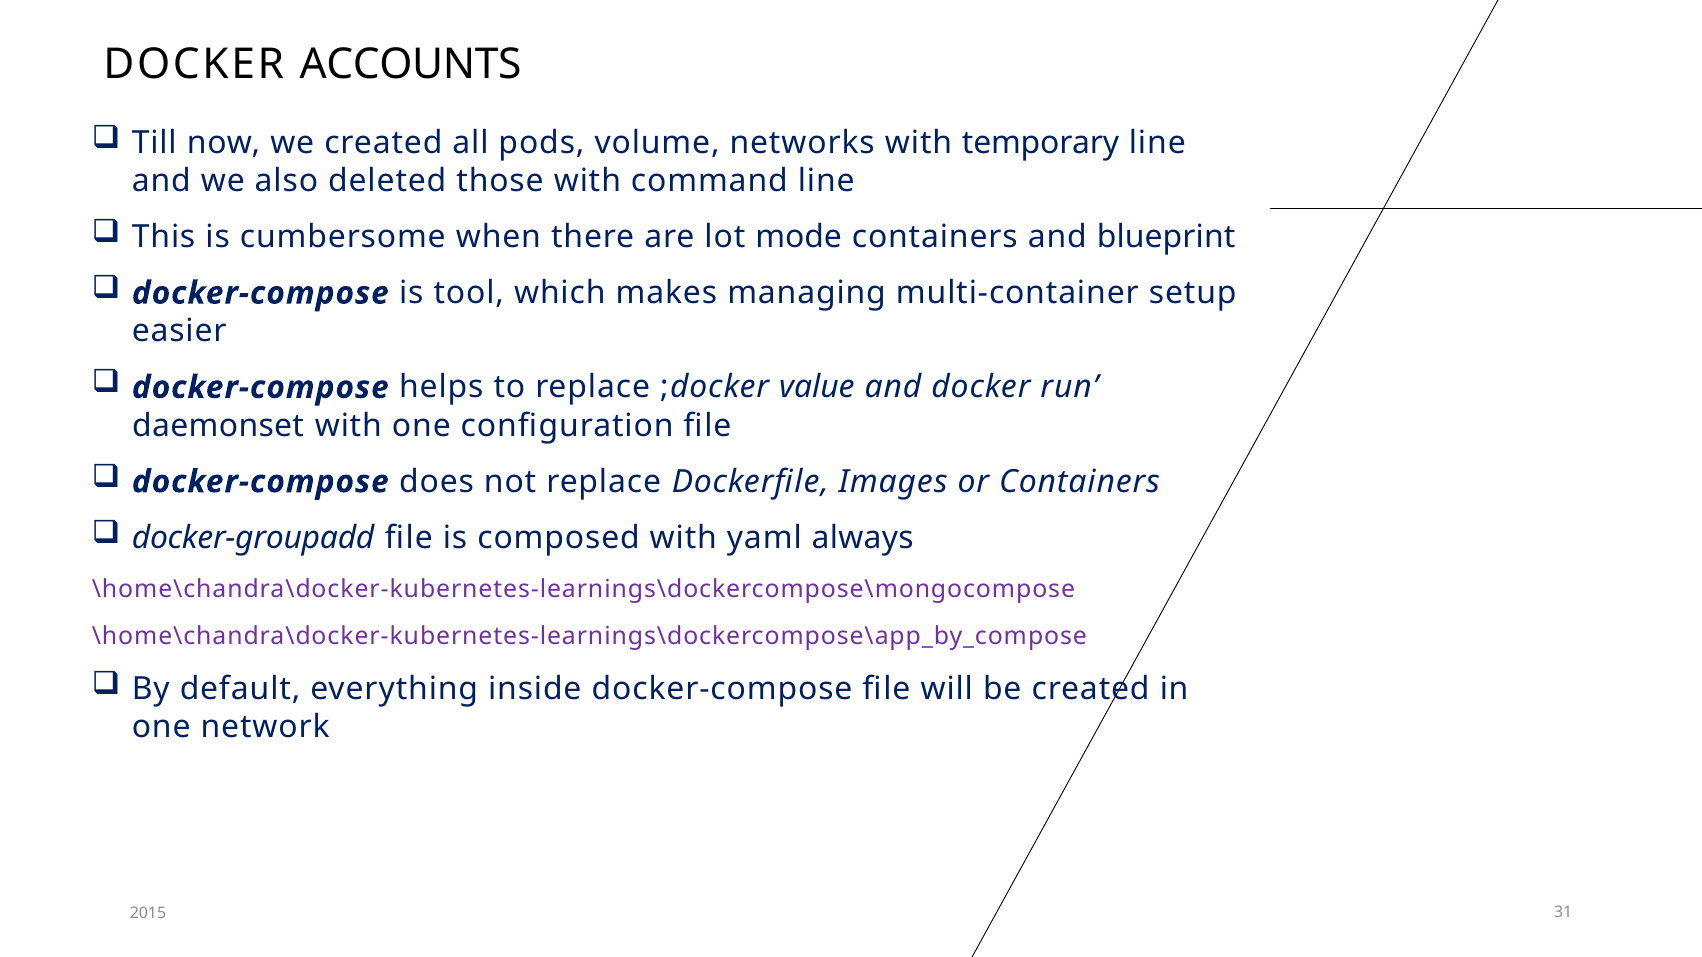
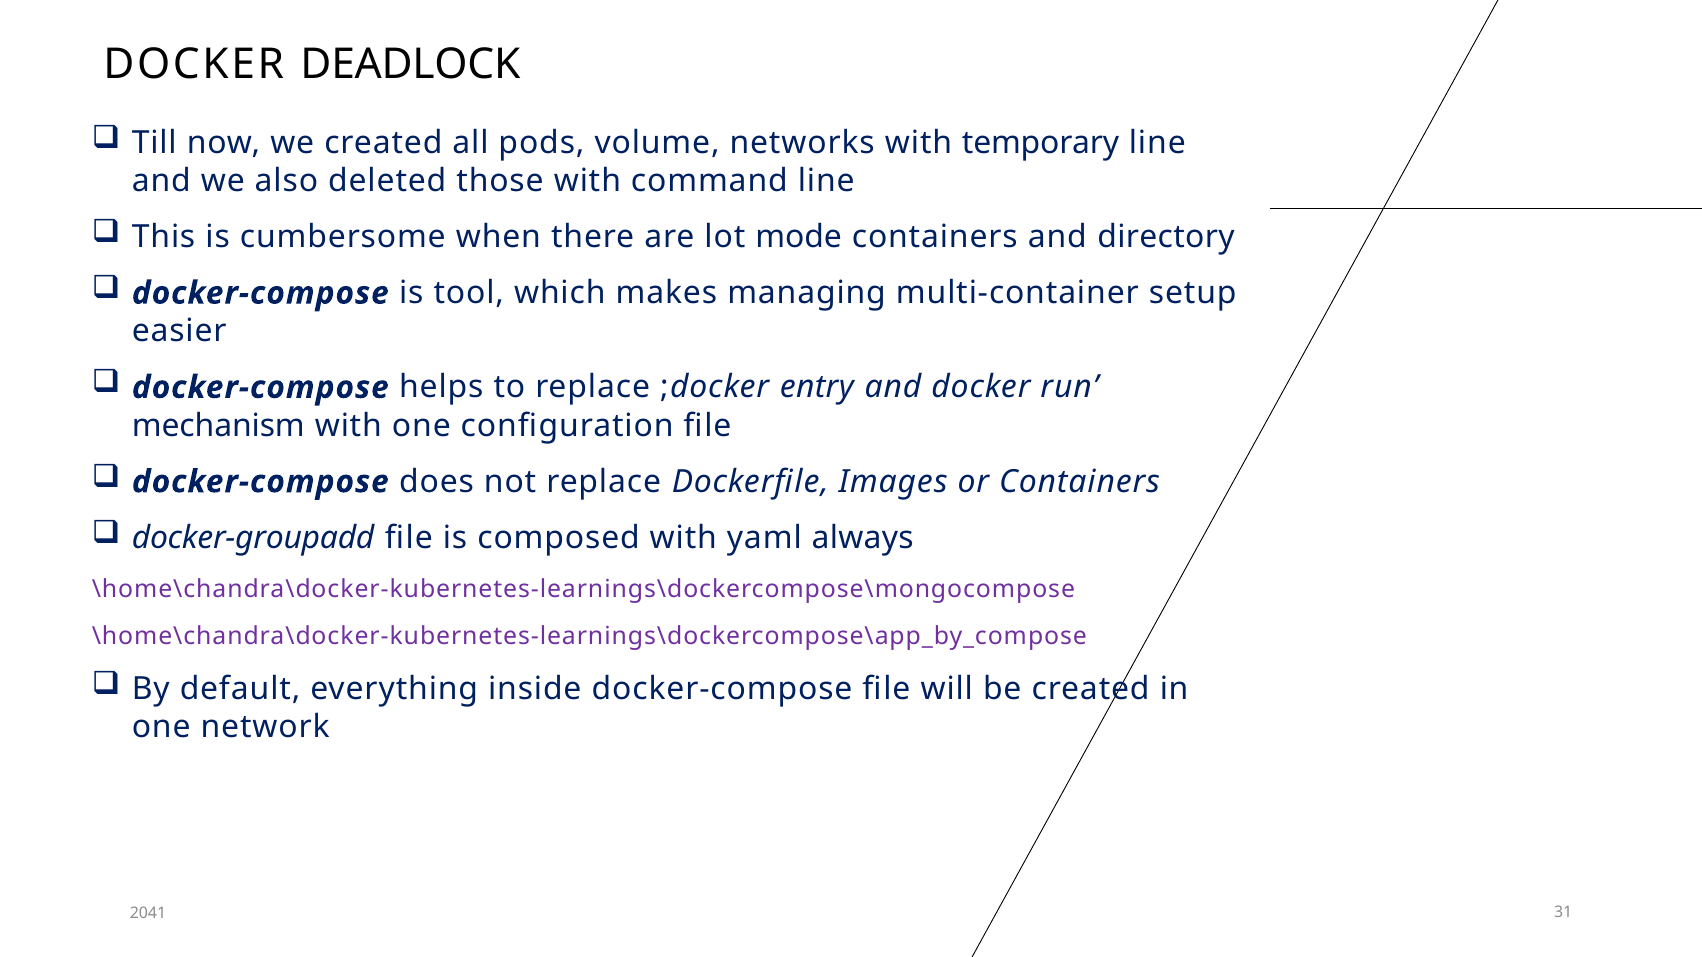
ACCOUNTS: ACCOUNTS -> DEADLOCK
blueprint: blueprint -> directory
value: value -> entry
daemonset: daemonset -> mechanism
2015: 2015 -> 2041
